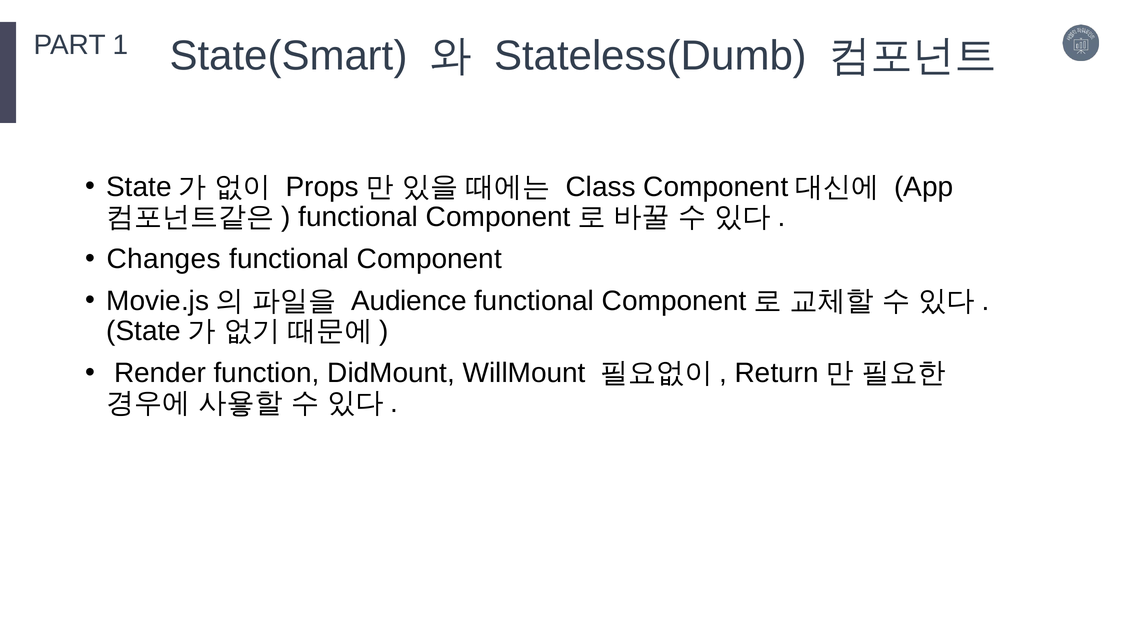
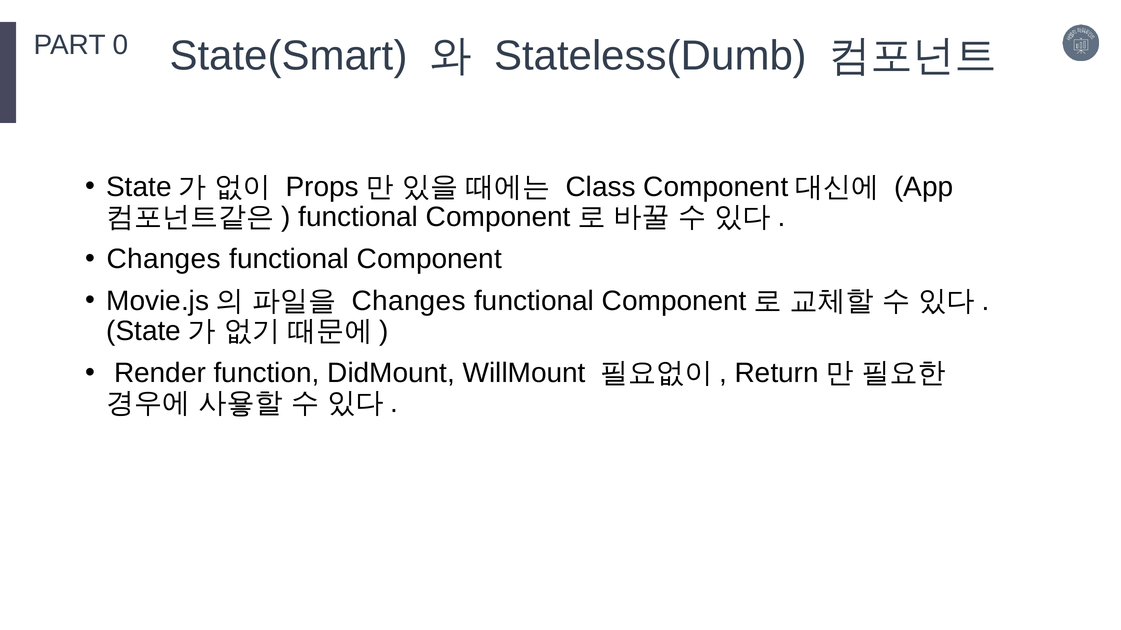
1: 1 -> 0
Audience at (409, 301): Audience -> Changes
